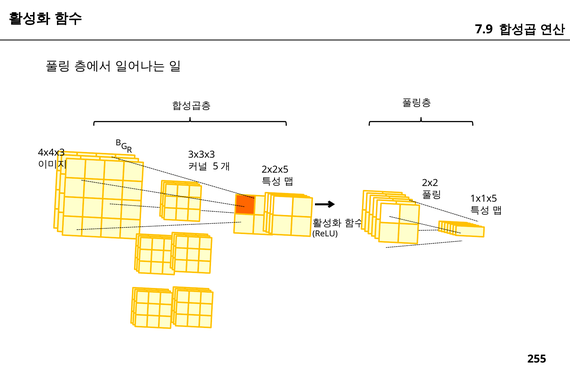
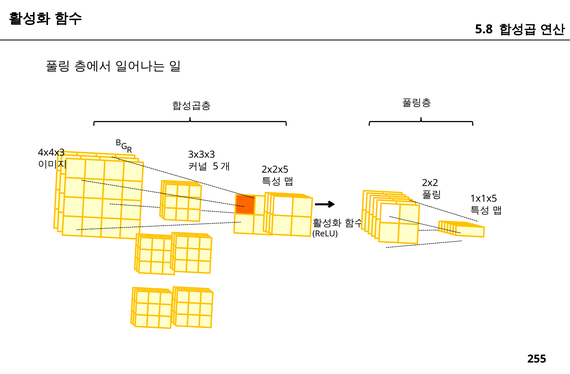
7.9: 7.9 -> 5.8
